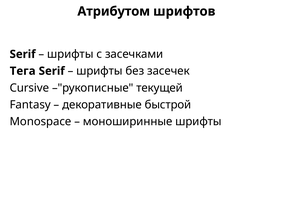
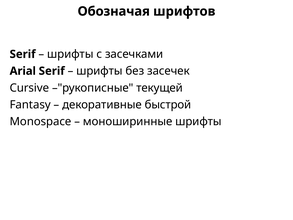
Атрибутом: Атрибутом -> Обозначая
Тега: Тега -> Arial
